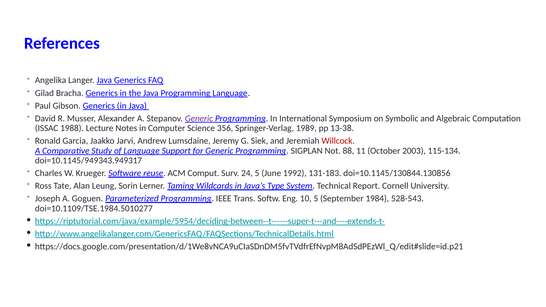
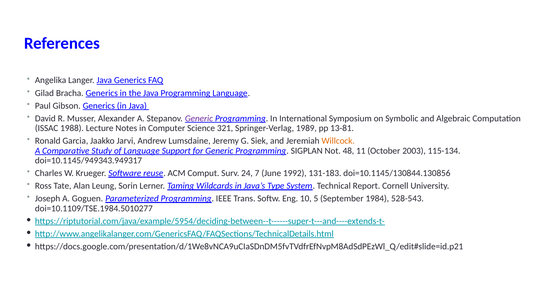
356: 356 -> 321
13-38: 13-38 -> 13-81
Willcock colour: red -> orange
88: 88 -> 48
24 5: 5 -> 7
